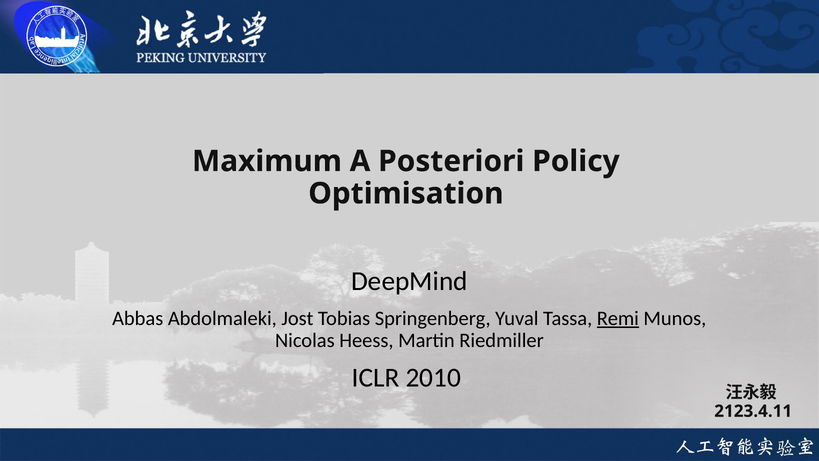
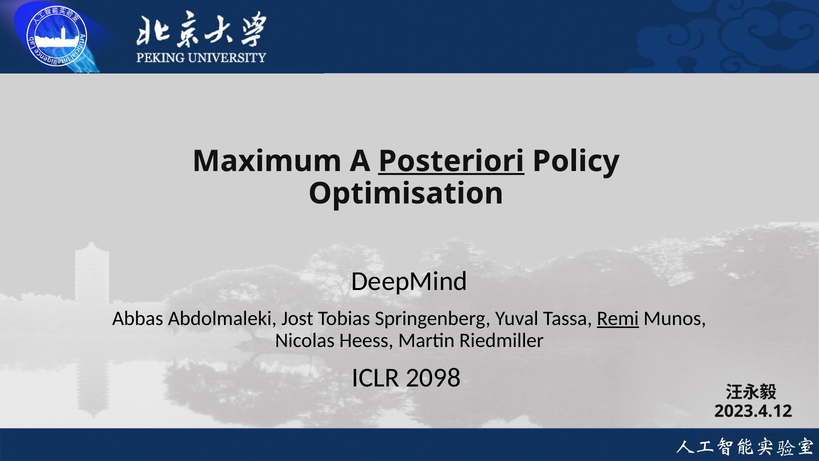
Posteriori underline: none -> present
2010: 2010 -> 2098
2123.4.11: 2123.4.11 -> 2023.4.12
